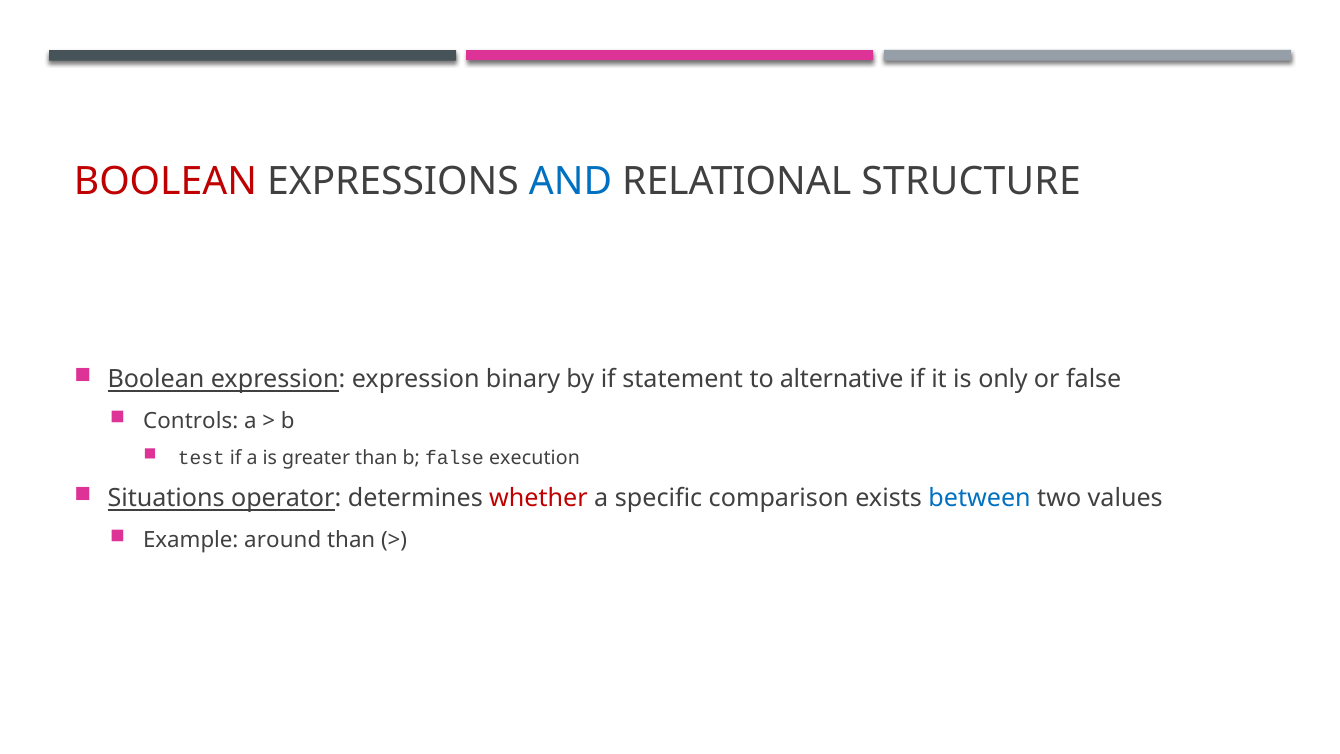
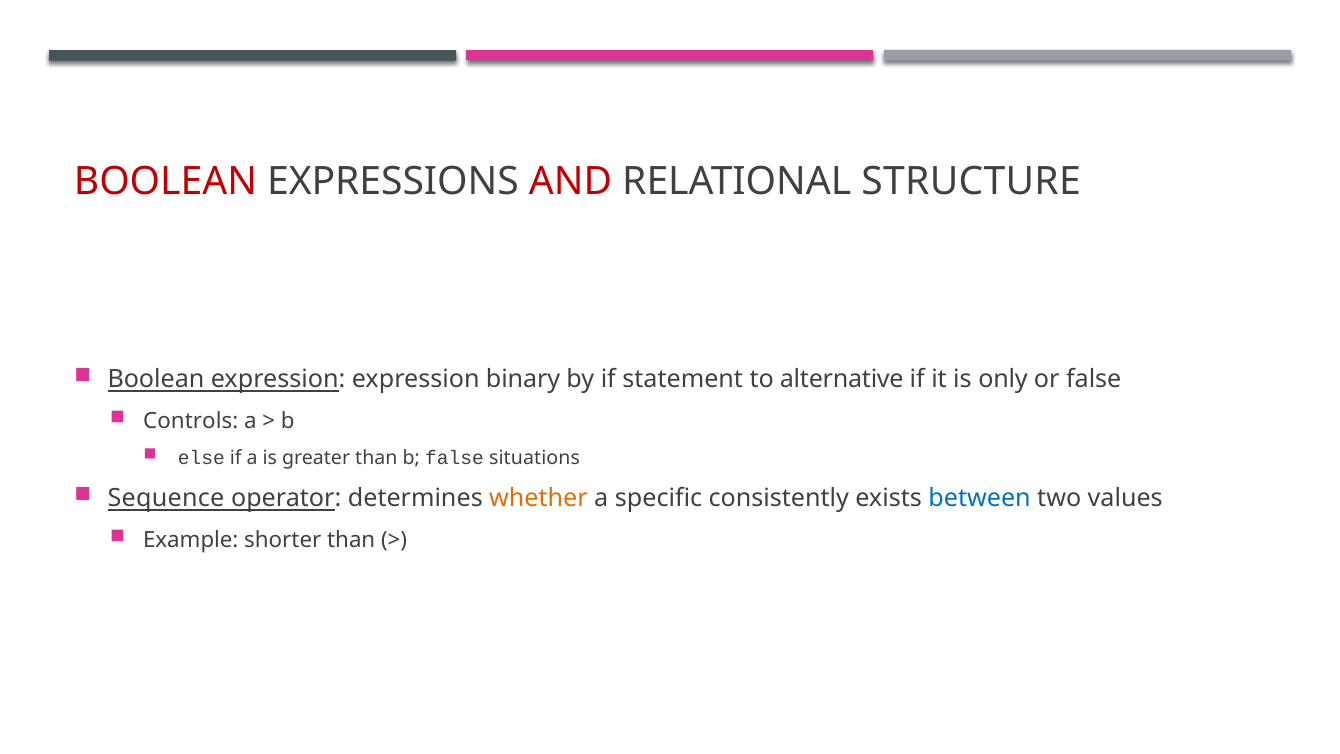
AND colour: blue -> red
test: test -> else
execution: execution -> situations
Situations: Situations -> Sequence
whether colour: red -> orange
comparison: comparison -> consistently
around: around -> shorter
